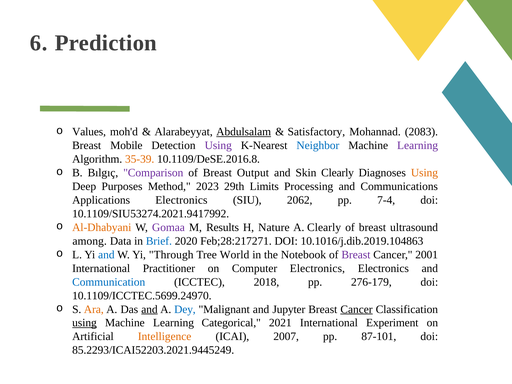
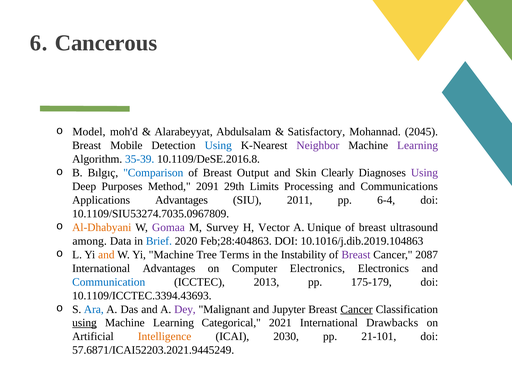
Prediction: Prediction -> Cancerous
Values: Values -> Model
Abdulsalam underline: present -> none
2083: 2083 -> 2045
Using at (218, 145) colour: purple -> blue
Neighbor colour: blue -> purple
35-39 colour: orange -> blue
Comparison colour: purple -> blue
Using at (424, 173) colour: orange -> purple
2023: 2023 -> 2091
Applications Electronics: Electronics -> Advantages
2062: 2062 -> 2011
7-4: 7-4 -> 6-4
10.1109/SIU53274.2021.9417992: 10.1109/SIU53274.2021.9417992 -> 10.1109/SIU53274.7035.0967809
Results: Results -> Survey
Nature: Nature -> Vector
A Clearly: Clearly -> Unique
Feb;28:217271: Feb;28:217271 -> Feb;28:404863
and at (106, 255) colour: blue -> orange
Yi Through: Through -> Machine
World: World -> Terms
Notebook: Notebook -> Instability
2001: 2001 -> 2087
International Practitioner: Practitioner -> Advantages
2018: 2018 -> 2013
276-179: 276-179 -> 175-179
10.1109/ICCTEC.5699.24970: 10.1109/ICCTEC.5699.24970 -> 10.1109/ICCTEC.3394.43693
Ara colour: orange -> blue
and at (149, 309) underline: present -> none
Dey colour: blue -> purple
Experiment: Experiment -> Drawbacks
2007: 2007 -> 2030
87-101: 87-101 -> 21-101
85.2293/ICAI52203.2021.9445249: 85.2293/ICAI52203.2021.9445249 -> 57.6871/ICAI52203.2021.9445249
